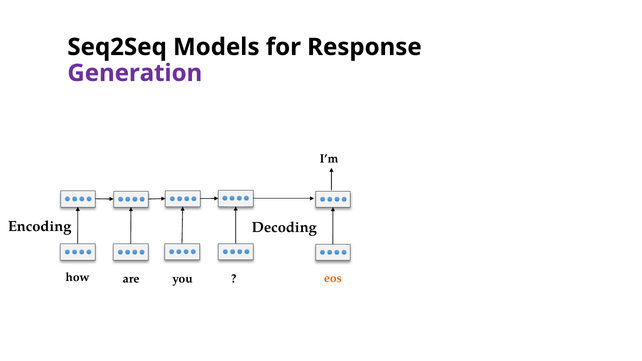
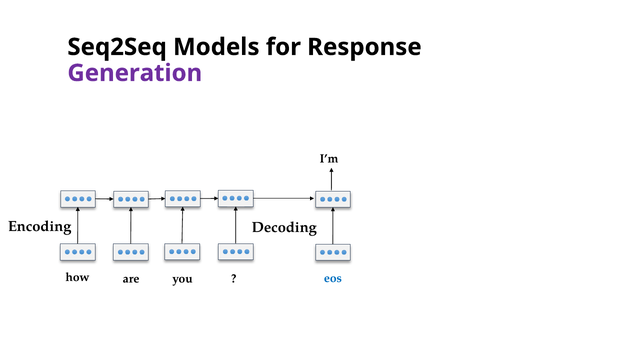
eos colour: orange -> blue
